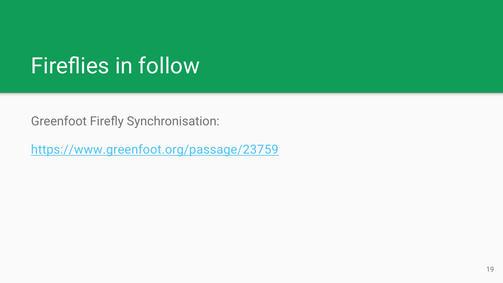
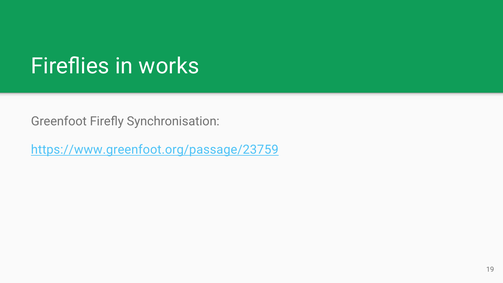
follow: follow -> works
